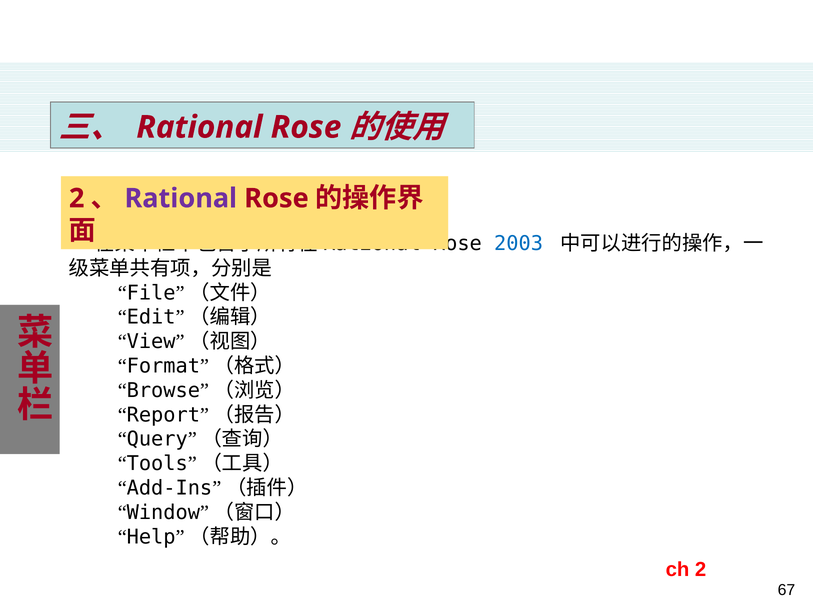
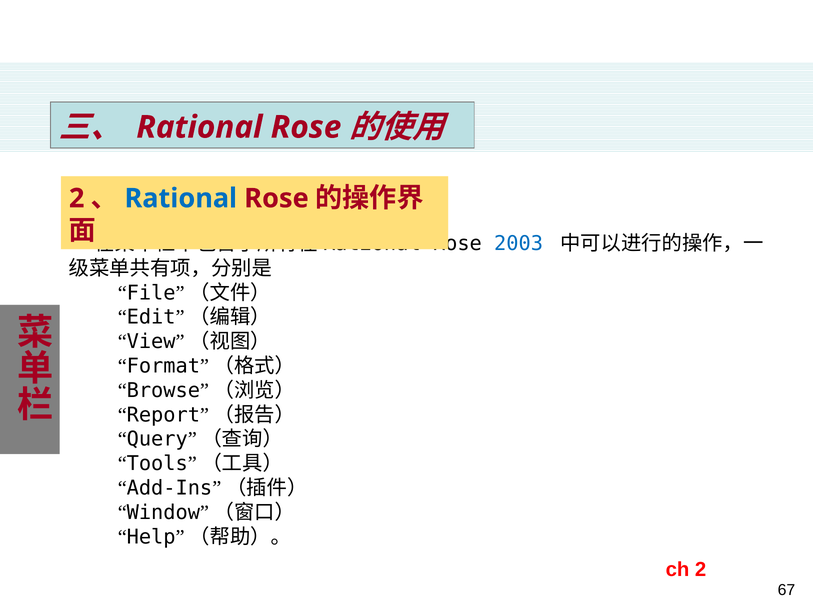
Rational at (181, 198) colour: purple -> blue
